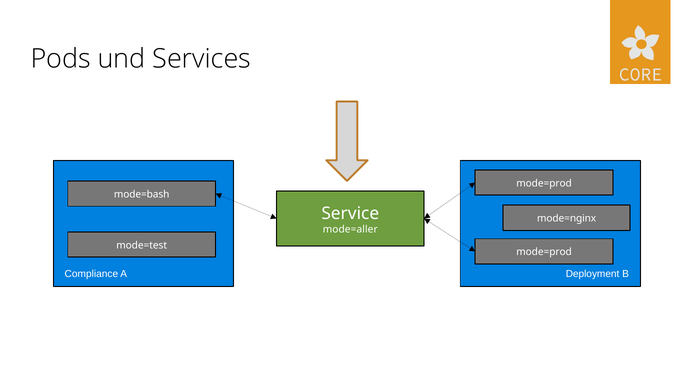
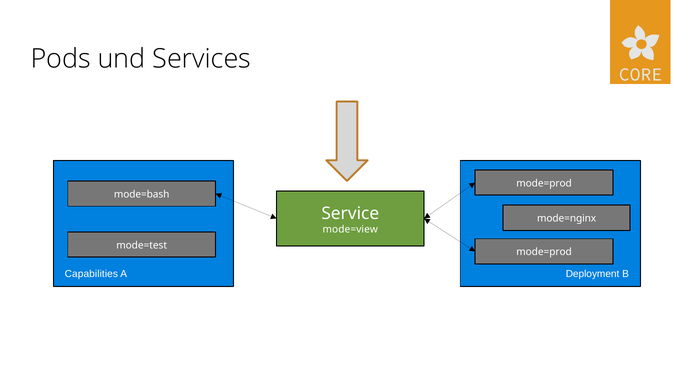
mode=aller: mode=aller -> mode=view
Compliance: Compliance -> Capabilities
